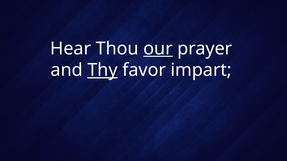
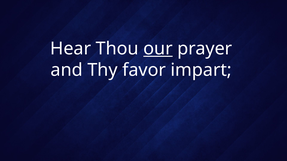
Thy underline: present -> none
